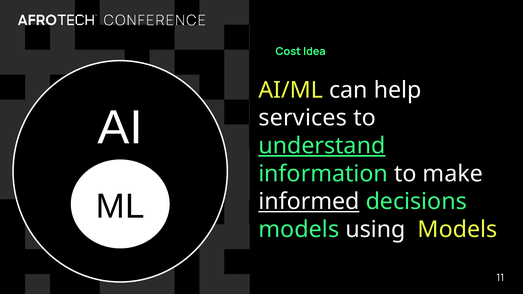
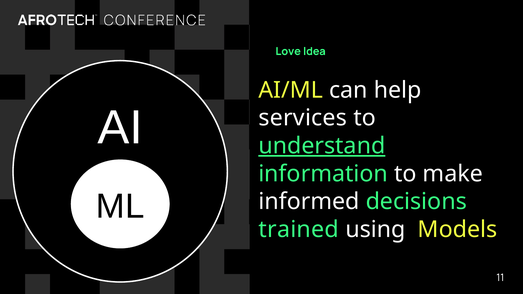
Cost: Cost -> Love
informed underline: present -> none
models at (299, 230): models -> trained
